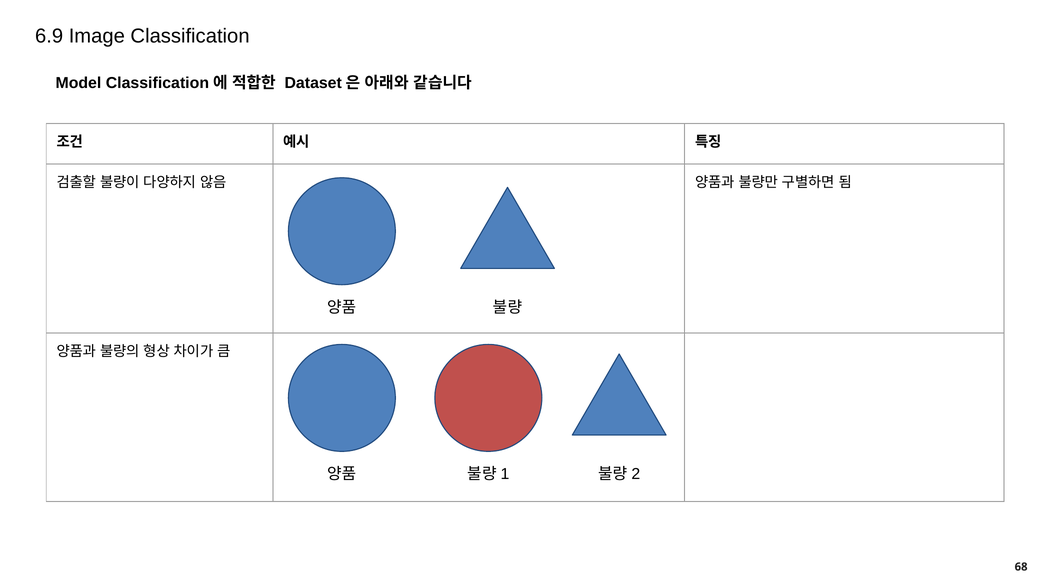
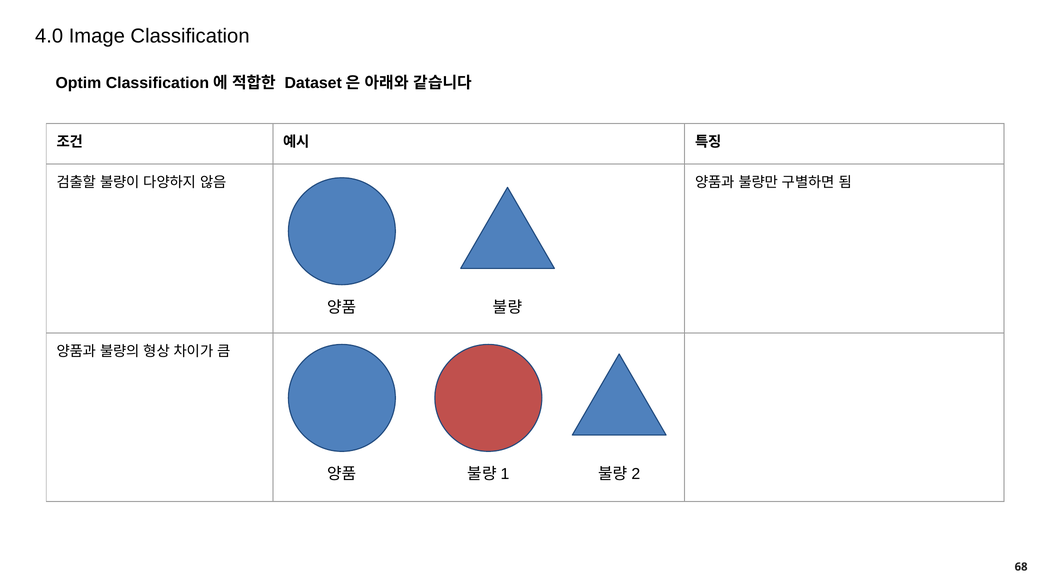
6.9: 6.9 -> 4.0
Model: Model -> Optim
